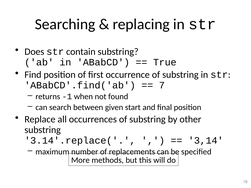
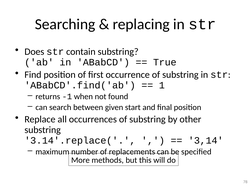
7: 7 -> 1
